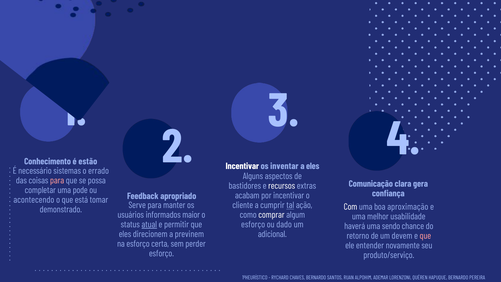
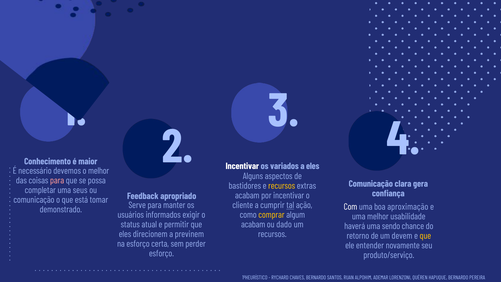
estão: estão -> maior
inventar: inventar -> variados
sistemas: sistemas -> devemos
o errado: errado -> melhor
recursos at (282, 186) colour: white -> yellow
pode: pode -> seus
acontecendo at (34, 200): acontecendo -> comunicação
maior: maior -> exigir
comprar colour: white -> yellow
atual underline: present -> none
esforço at (253, 224): esforço -> acabam
adicional at (272, 234): adicional -> recursos
que at (425, 236) colour: pink -> yellow
